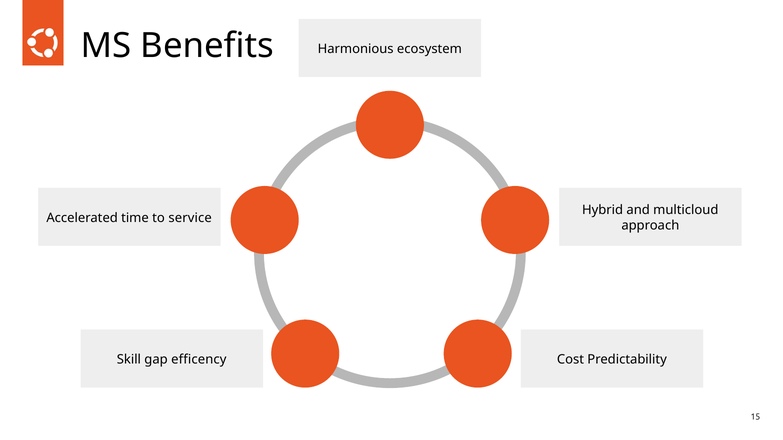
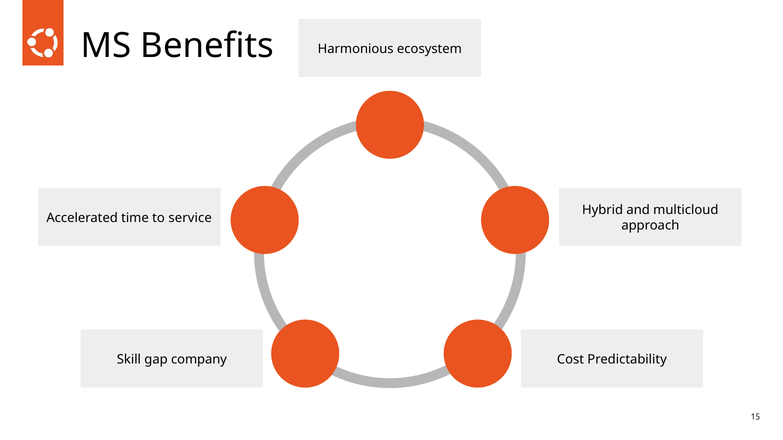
efficency: efficency -> company
